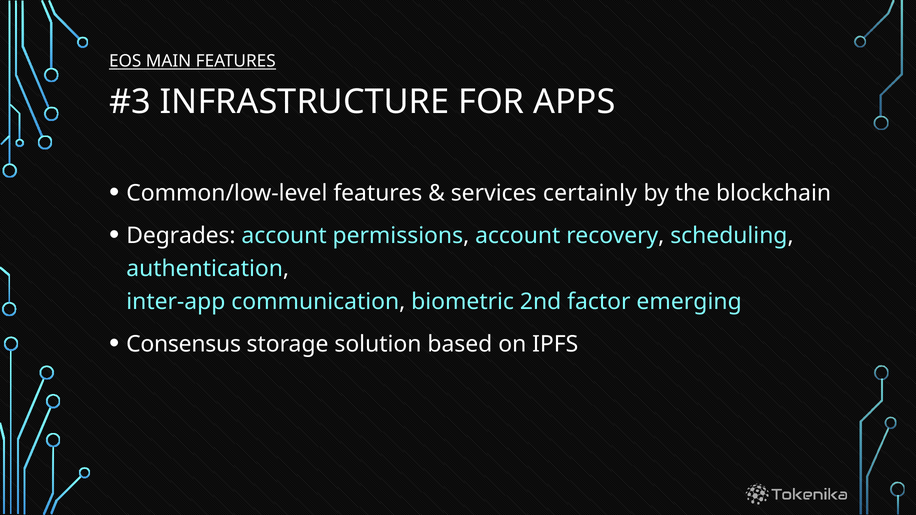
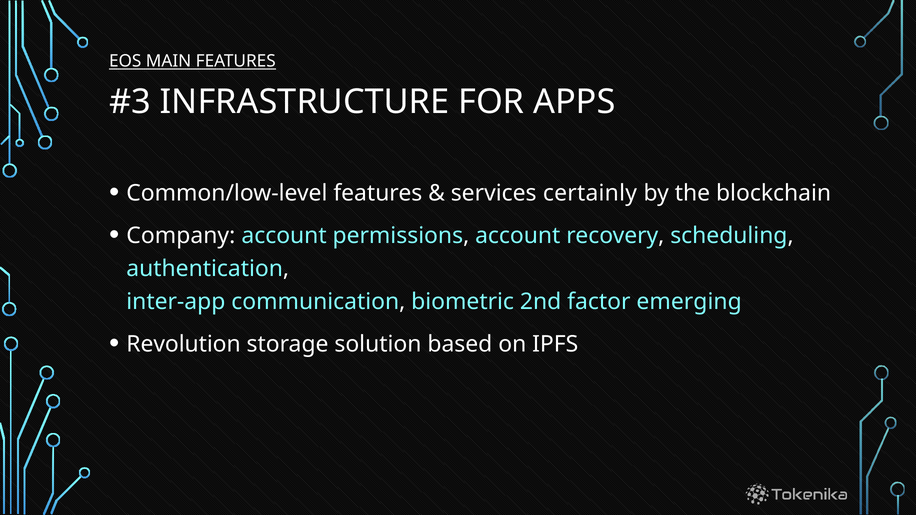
Degrades: Degrades -> Company
Consensus: Consensus -> Revolution
